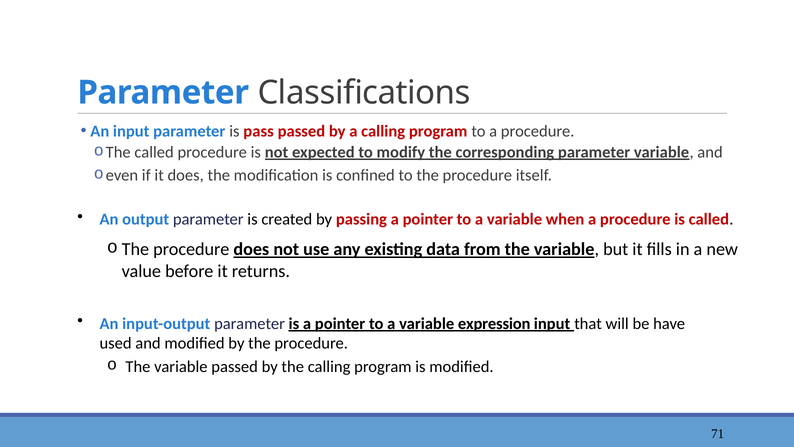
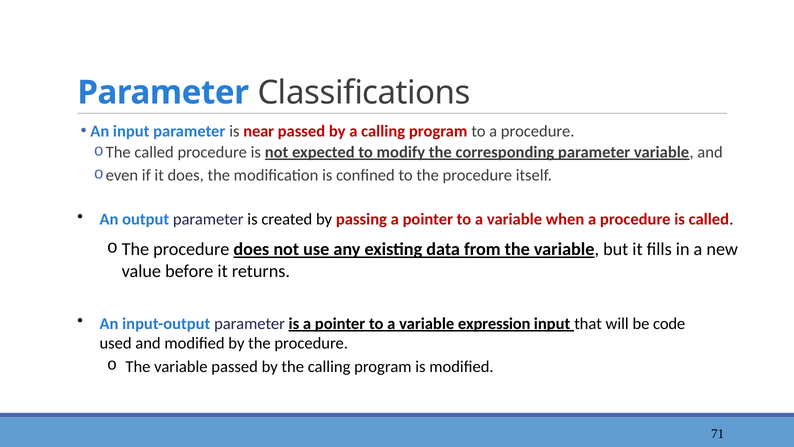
pass: pass -> near
have: have -> code
